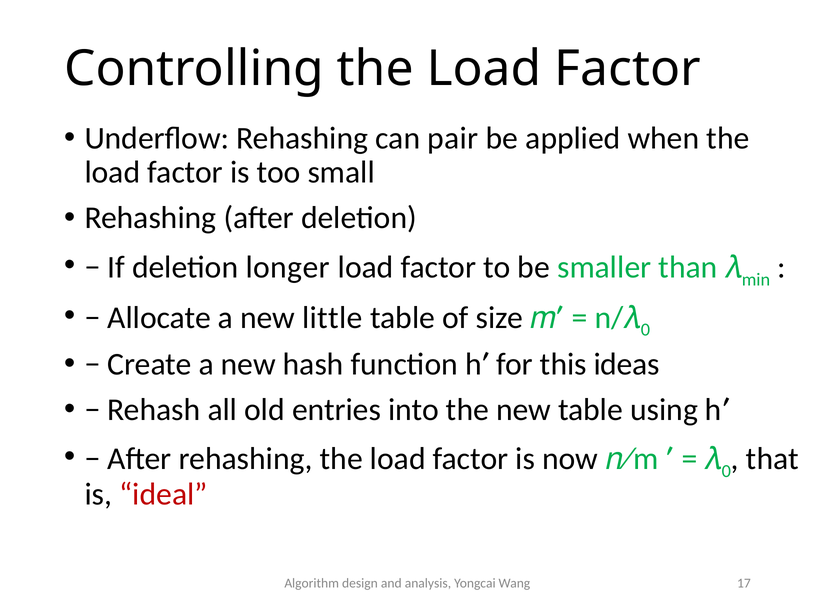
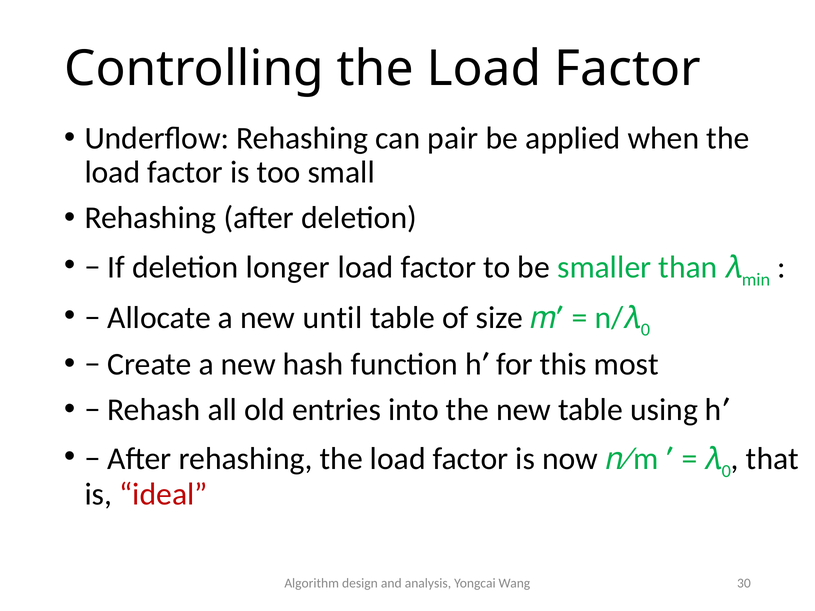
little: little -> until
ideas: ideas -> most
17: 17 -> 30
